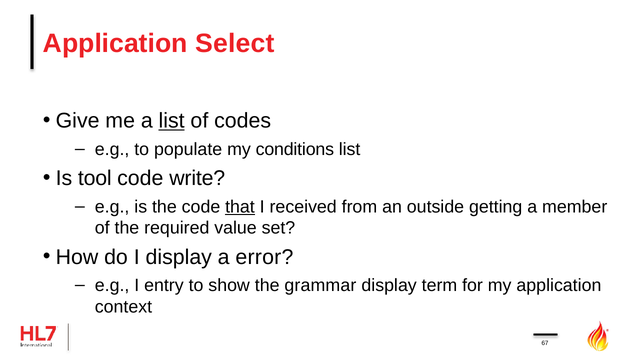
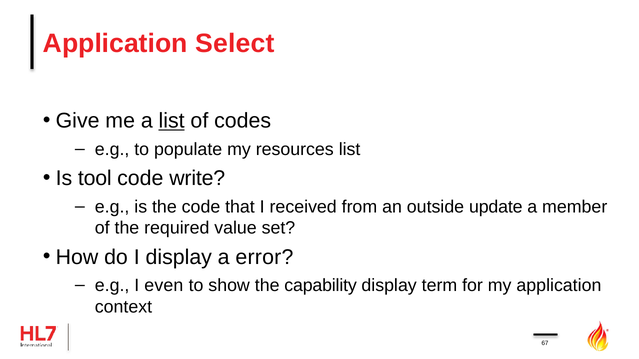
conditions: conditions -> resources
that underline: present -> none
getting: getting -> update
entry: entry -> even
grammar: grammar -> capability
